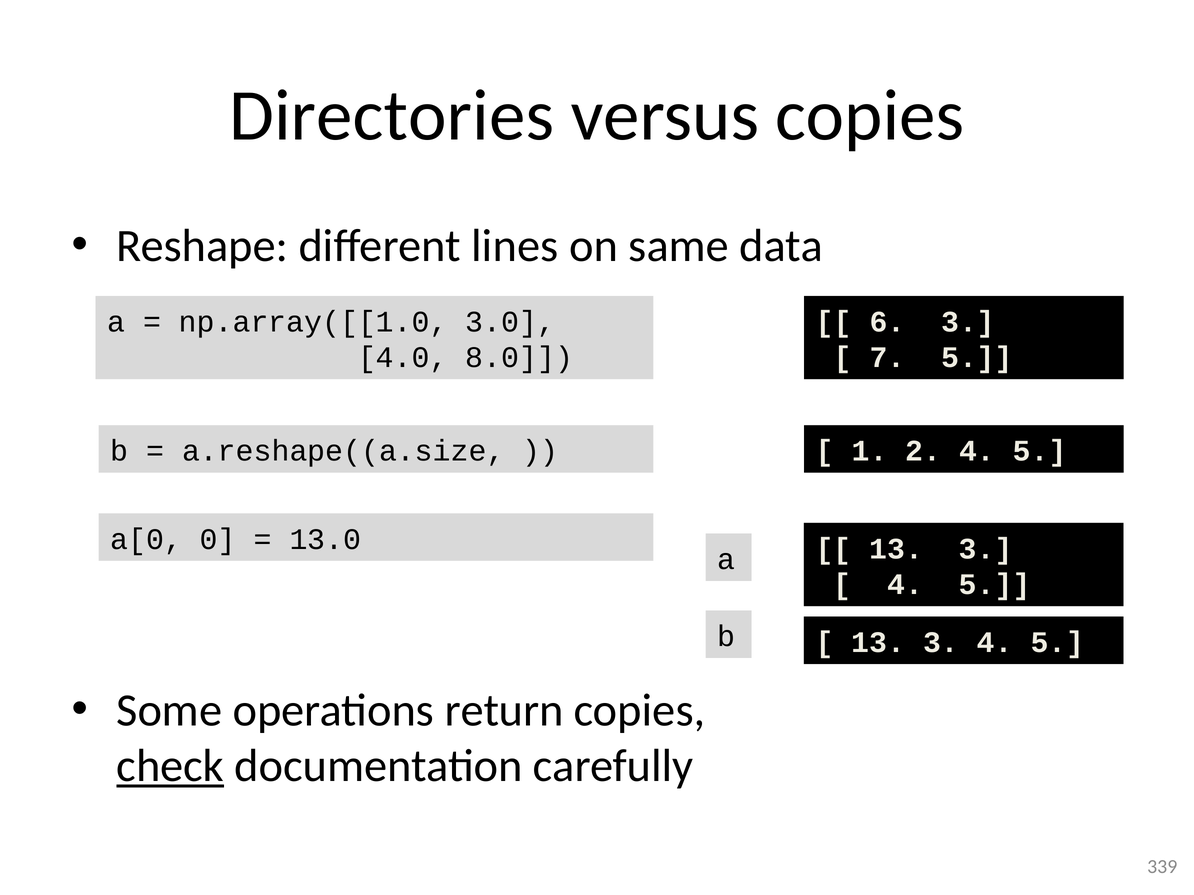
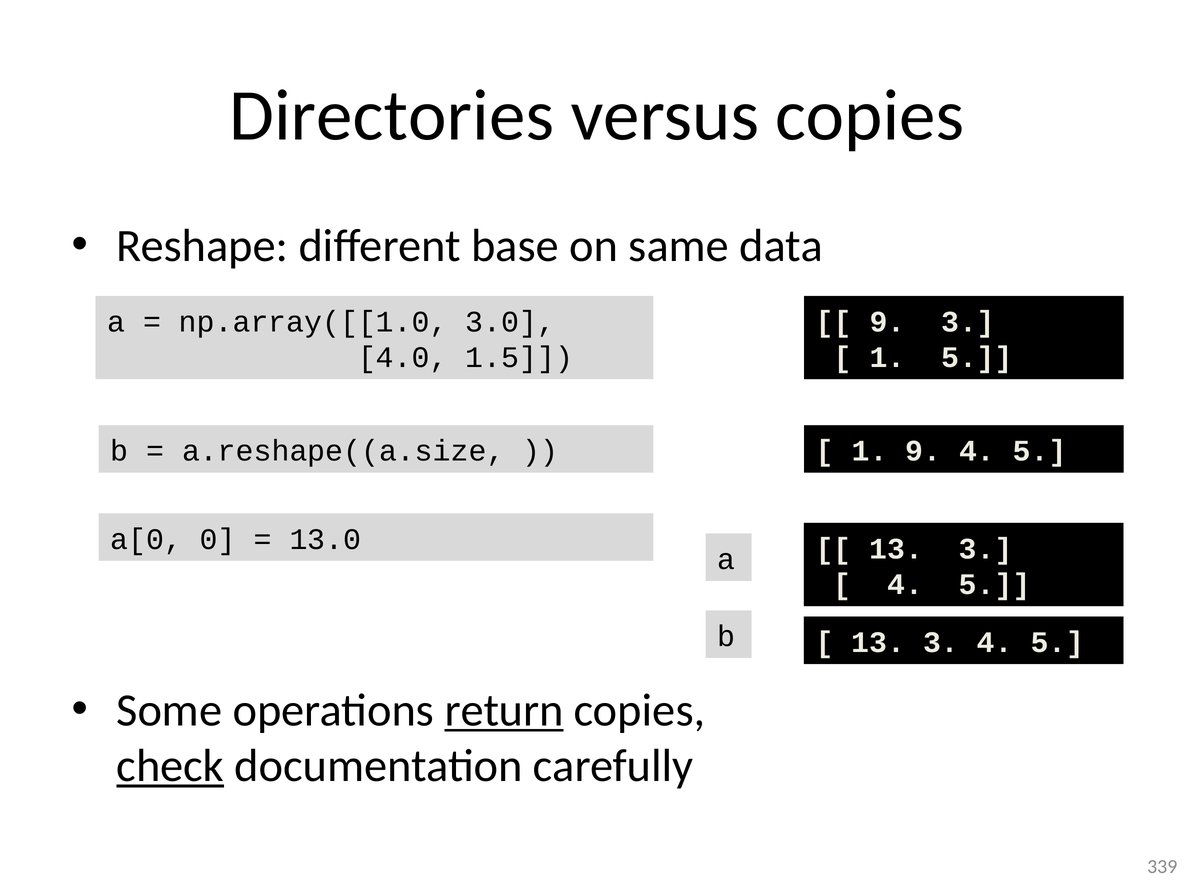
lines: lines -> base
6 at (887, 322): 6 -> 9
8.0: 8.0 -> 1.5
7 at (887, 358): 7 -> 1
1 2: 2 -> 9
return underline: none -> present
